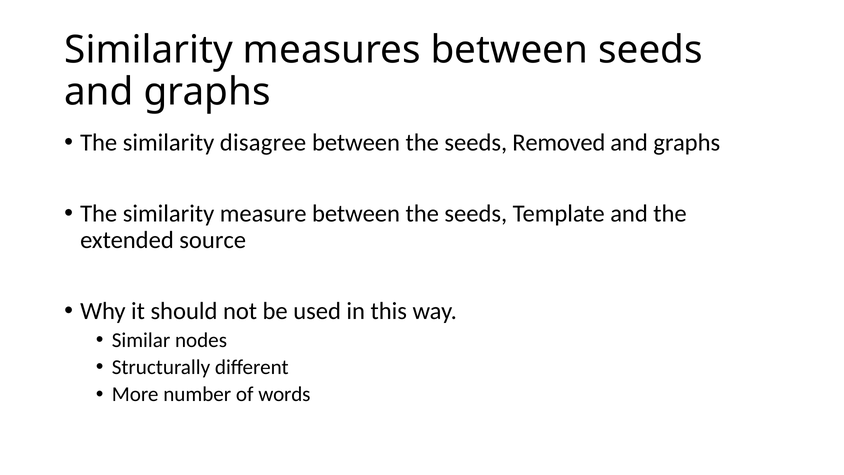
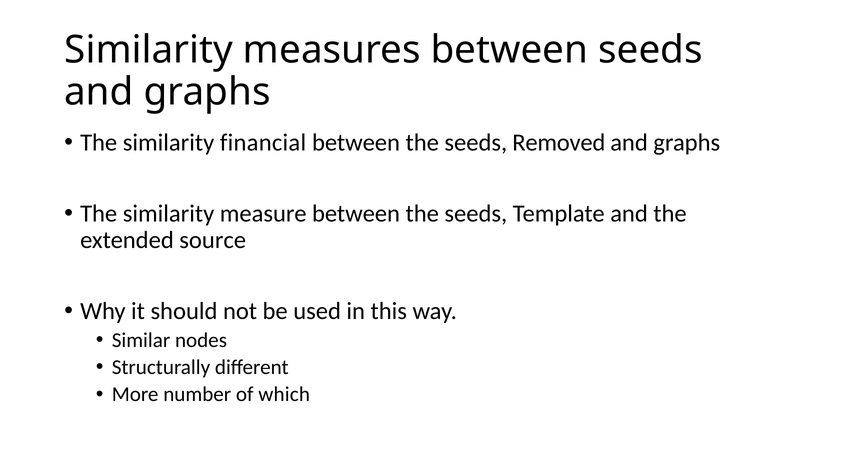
disagree: disagree -> financial
words: words -> which
